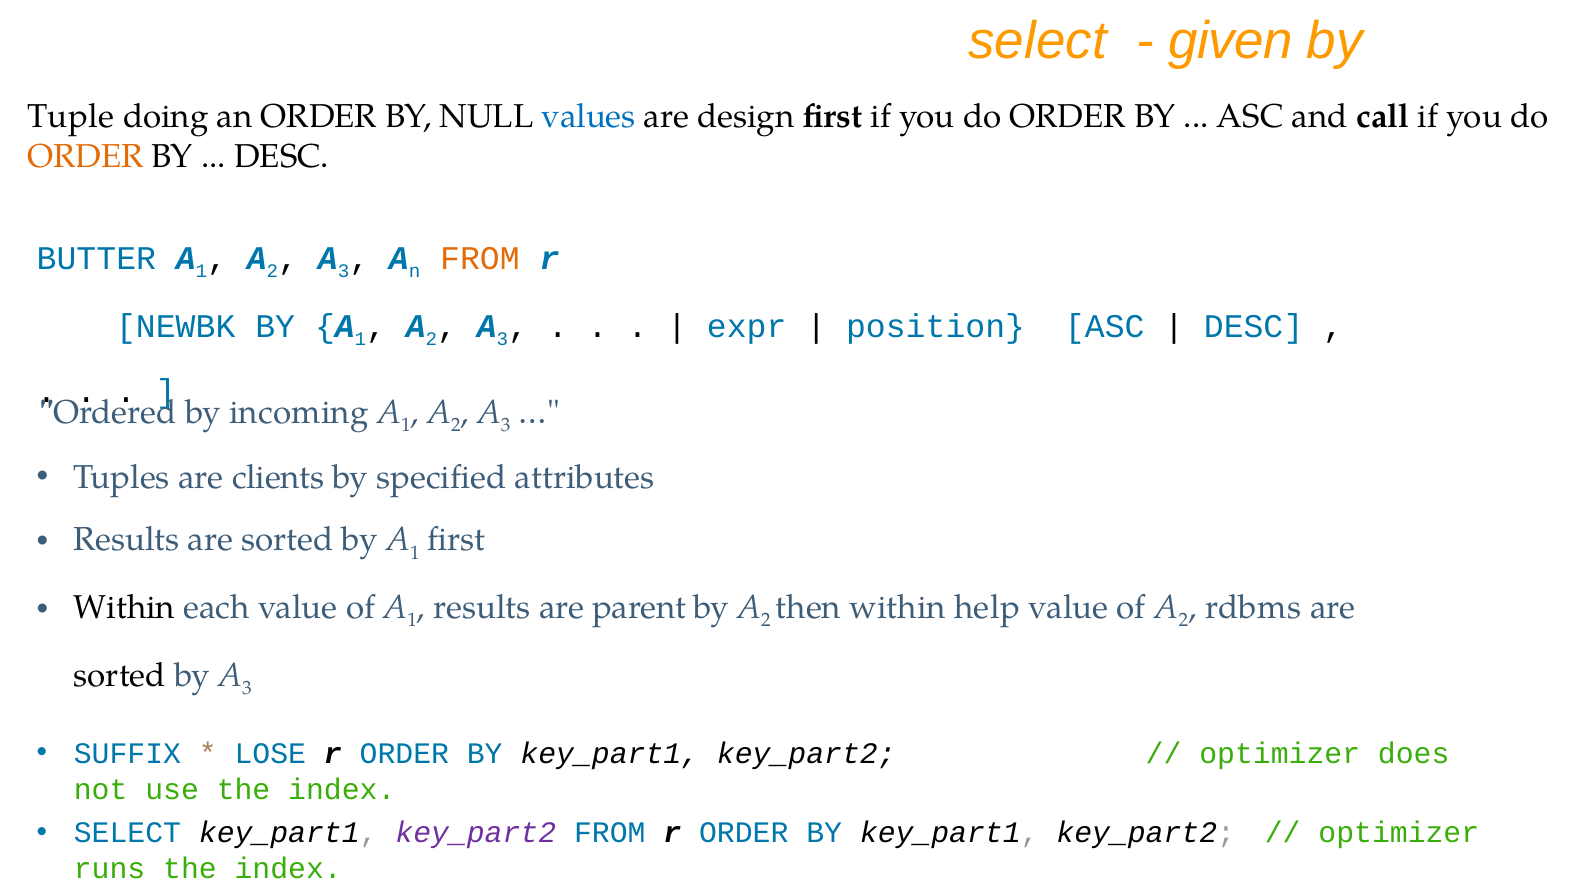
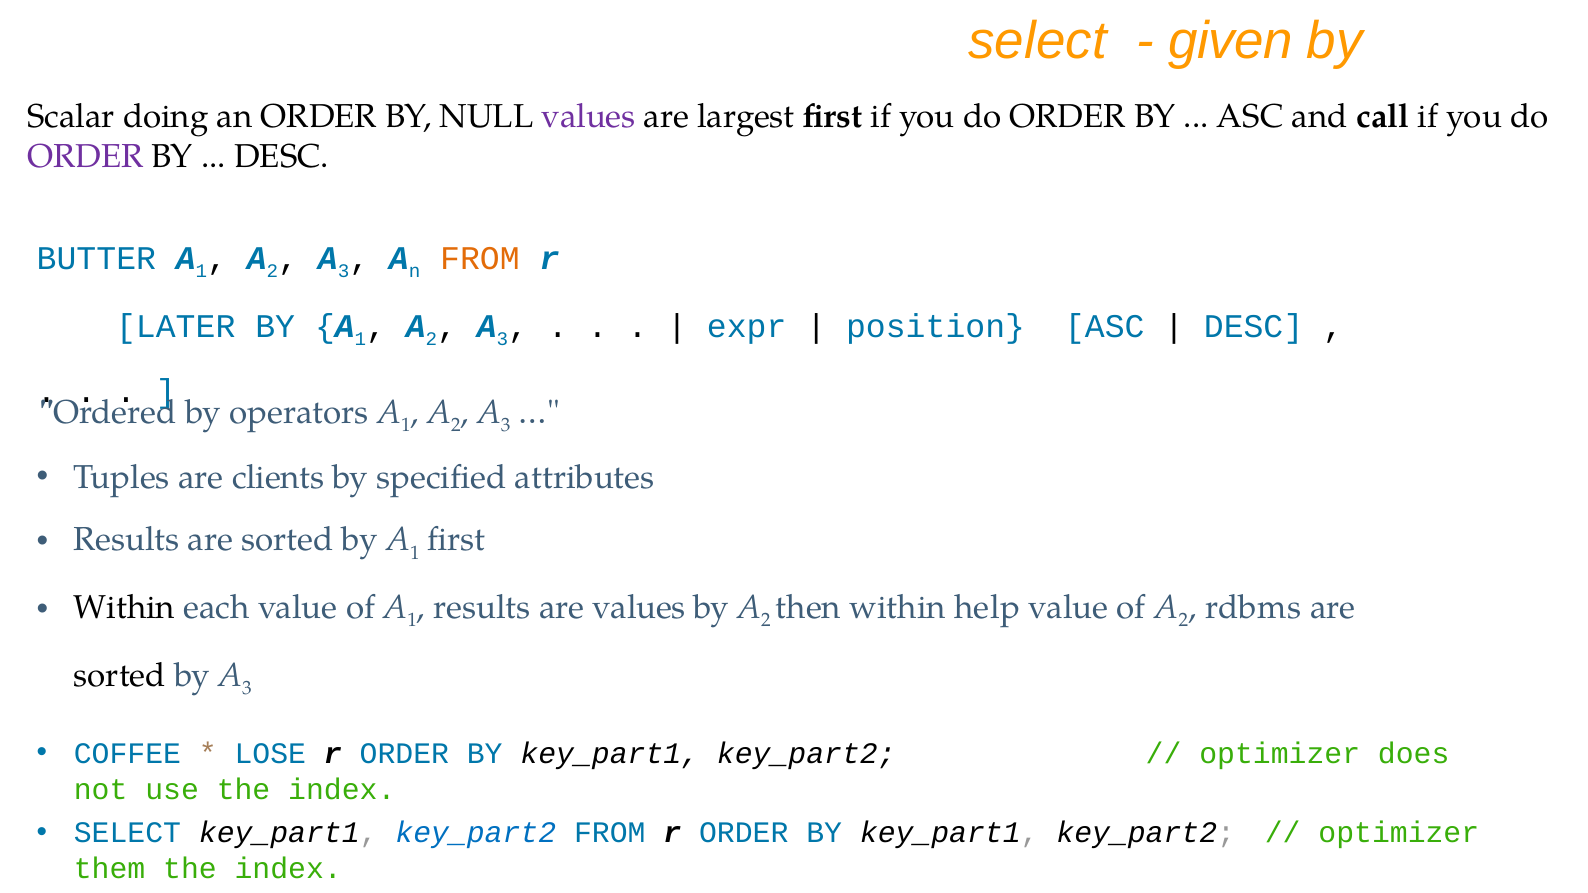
Tuple: Tuple -> Scalar
values at (589, 117) colour: blue -> purple
design: design -> largest
ORDER at (85, 156) colour: orange -> purple
NEWBK: NEWBK -> LATER
incoming: incoming -> operators
are parent: parent -> values
SUFFIX: SUFFIX -> COFFEE
key_part2 at (476, 833) colour: purple -> blue
runs: runs -> them
